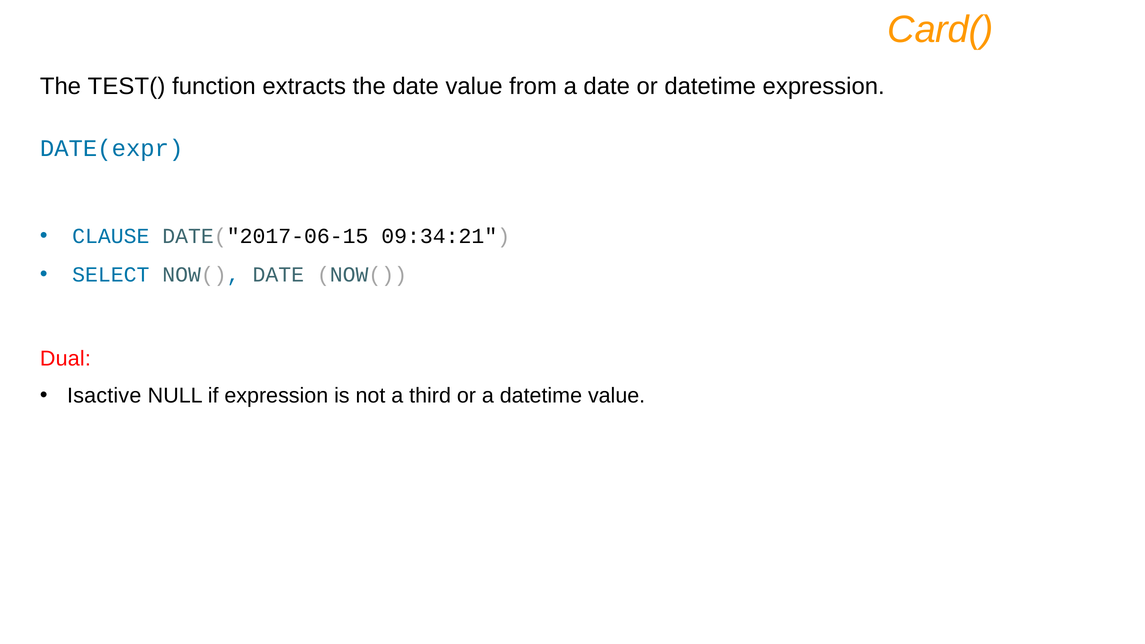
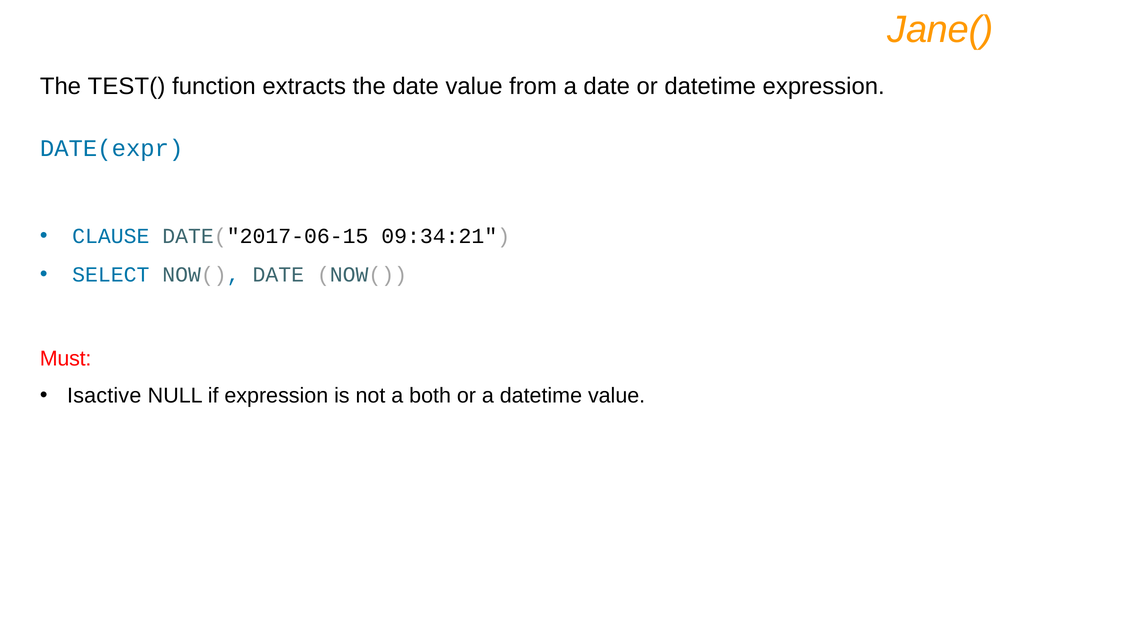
Card(: Card( -> Jane(
Dual: Dual -> Must
third: third -> both
